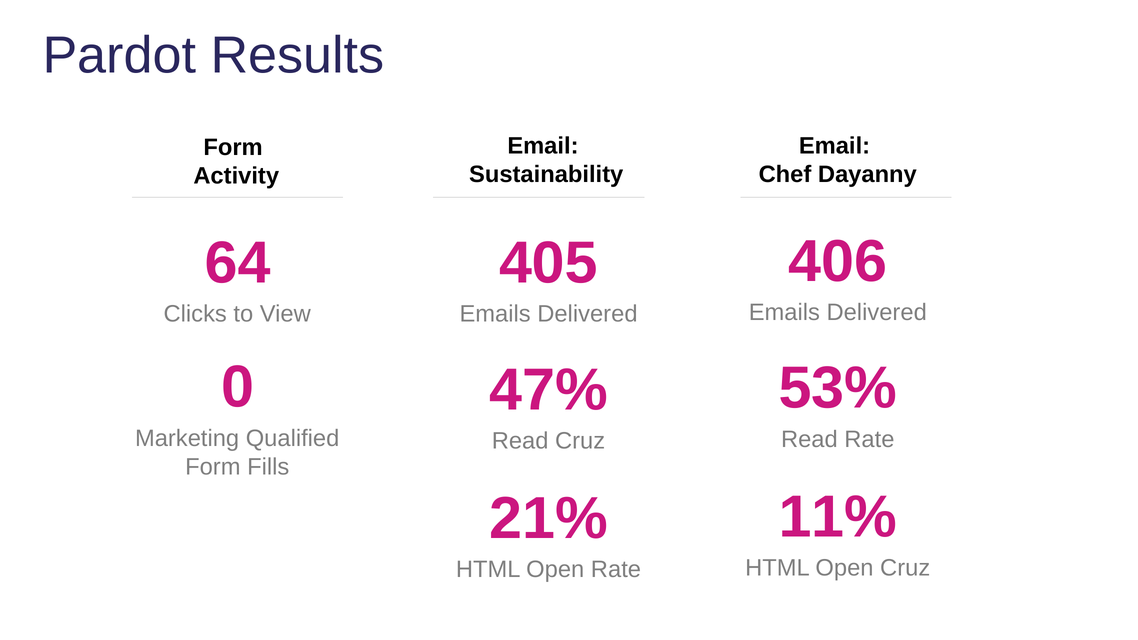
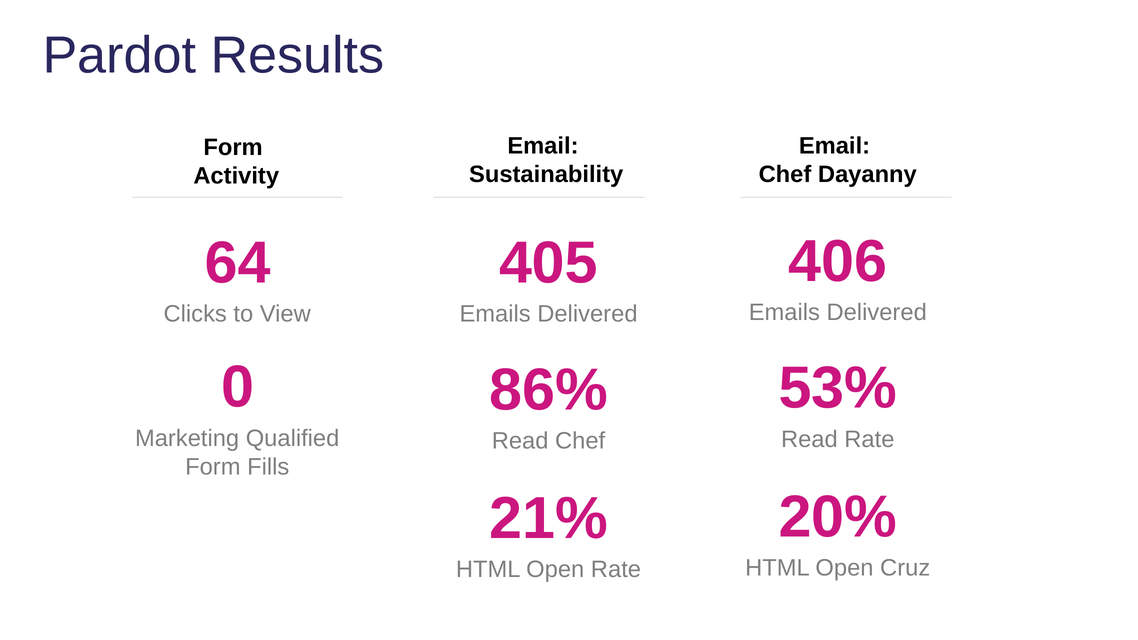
47%: 47% -> 86%
Read Cruz: Cruz -> Chef
11%: 11% -> 20%
